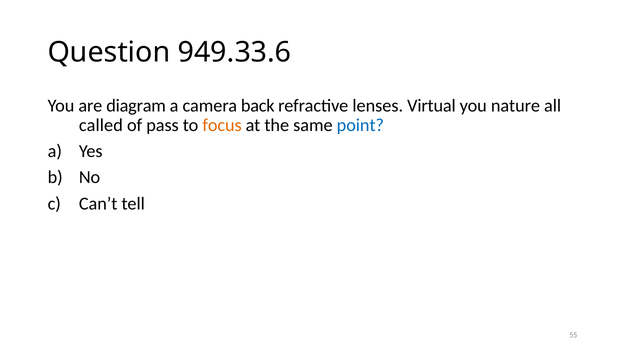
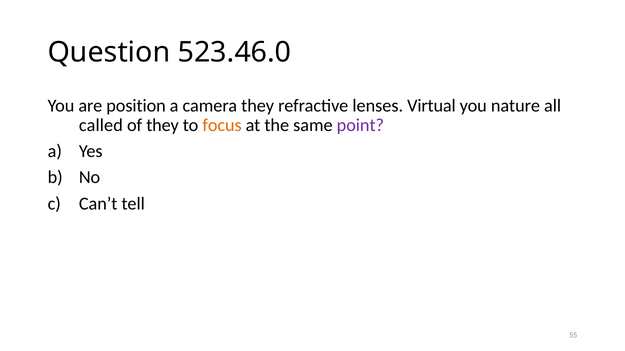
949.33.6: 949.33.6 -> 523.46.0
diagram: diagram -> position
camera back: back -> they
of pass: pass -> they
point colour: blue -> purple
